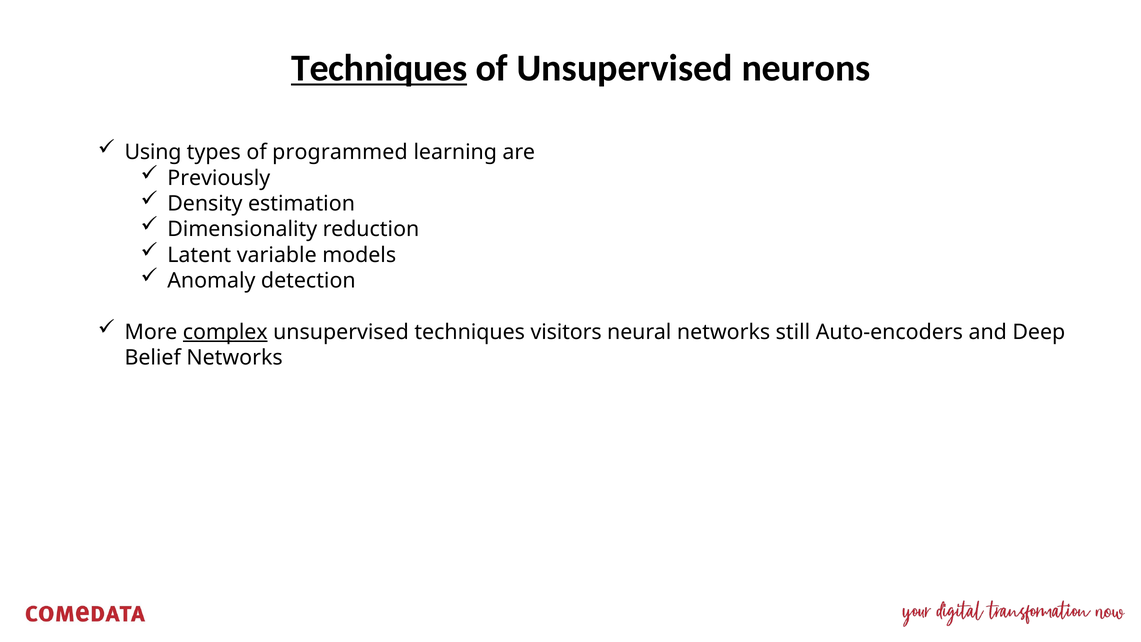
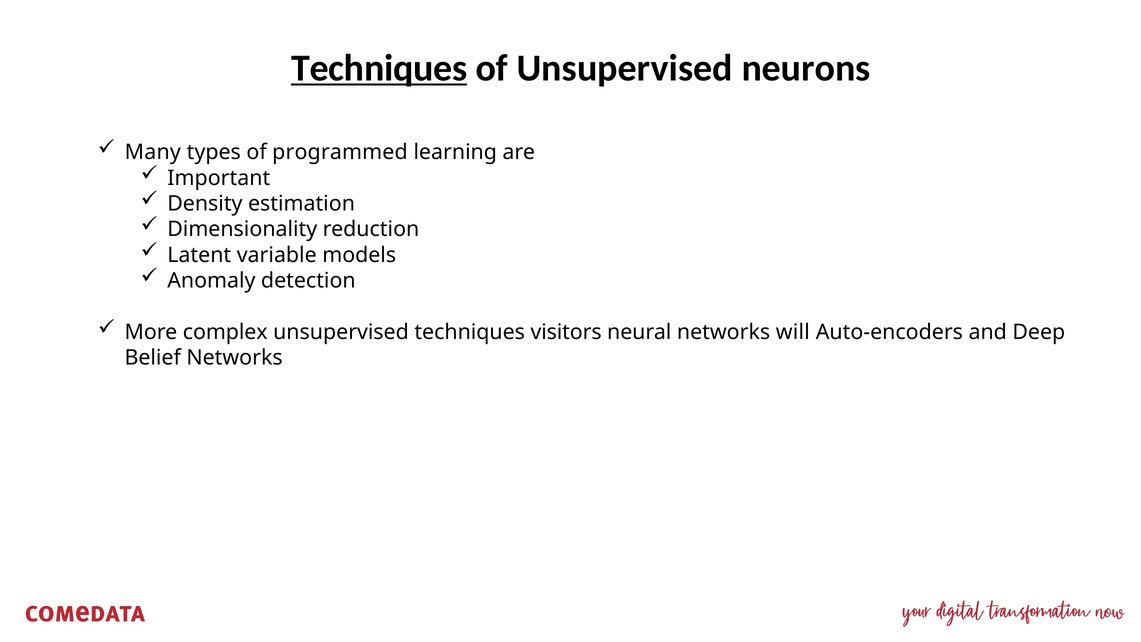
Using: Using -> Many
Previously: Previously -> Important
complex underline: present -> none
still: still -> will
